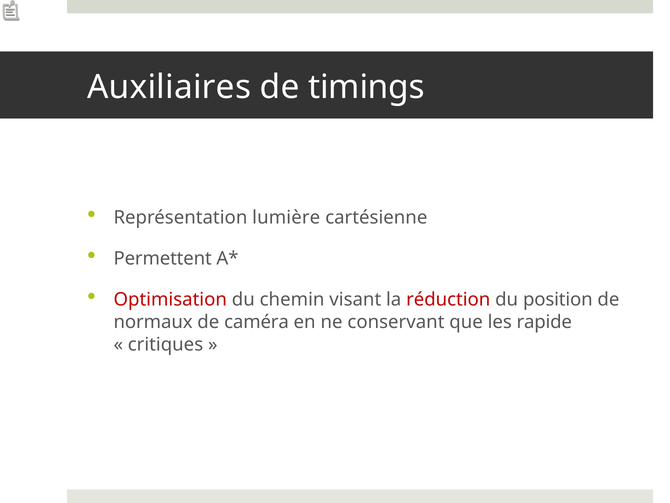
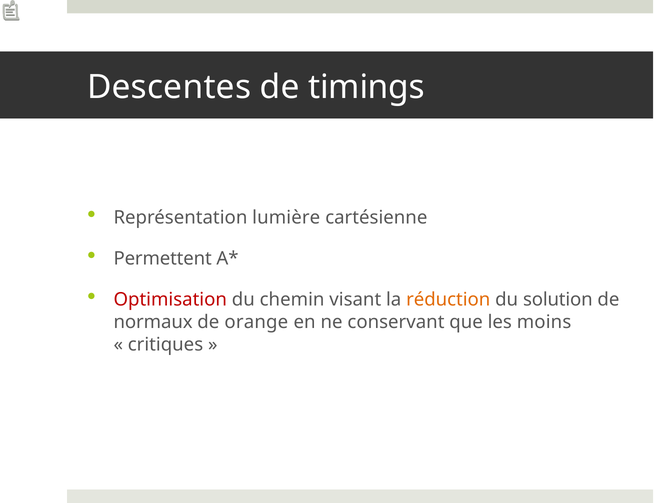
Auxiliaires: Auxiliaires -> Descentes
réduction colour: red -> orange
position: position -> solution
caméra: caméra -> orange
rapide: rapide -> moins
